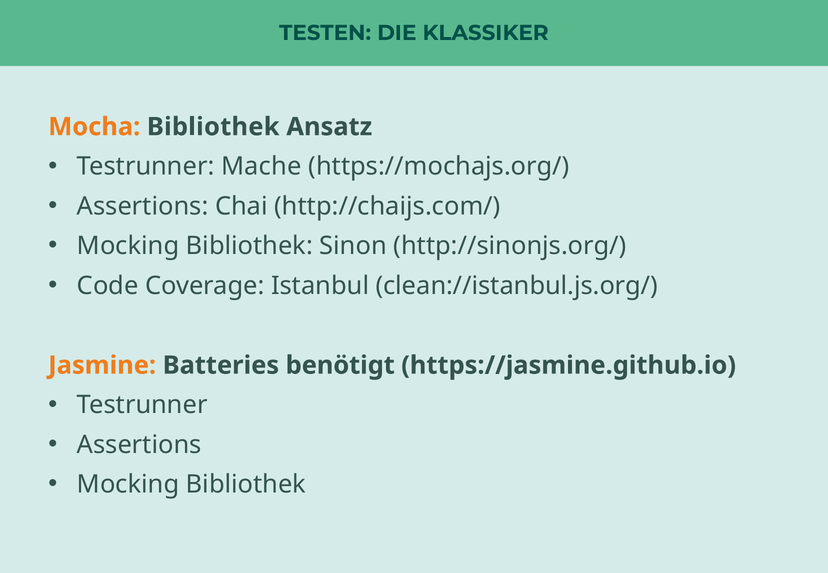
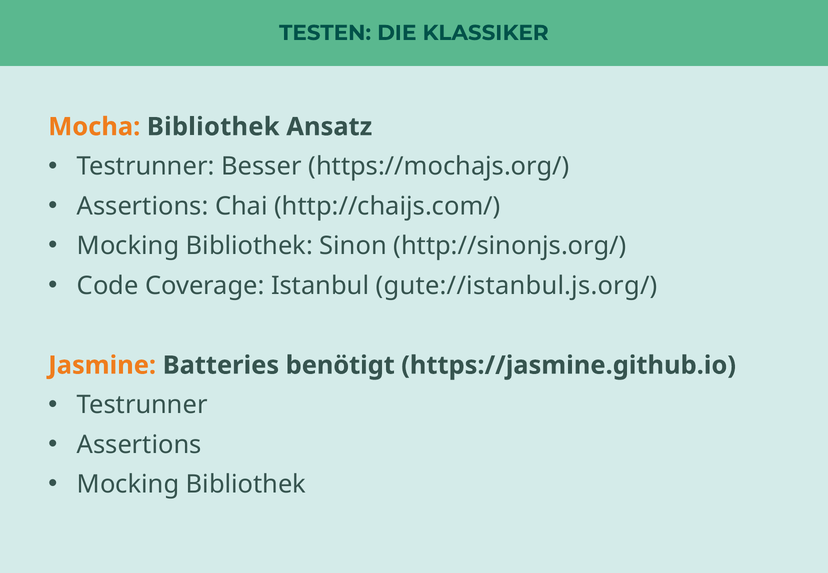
Mache: Mache -> Besser
clean://istanbul.js.org/: clean://istanbul.js.org/ -> gute://istanbul.js.org/
